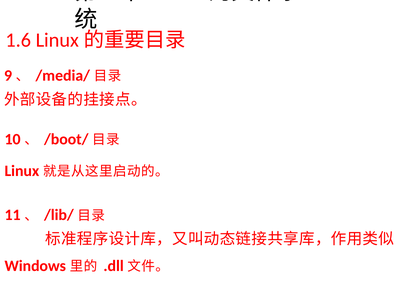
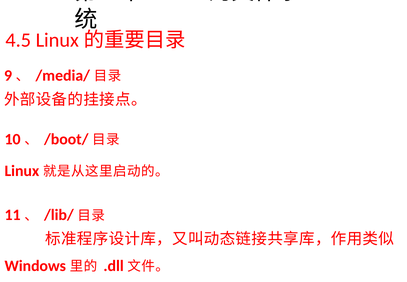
1.6: 1.6 -> 4.5
